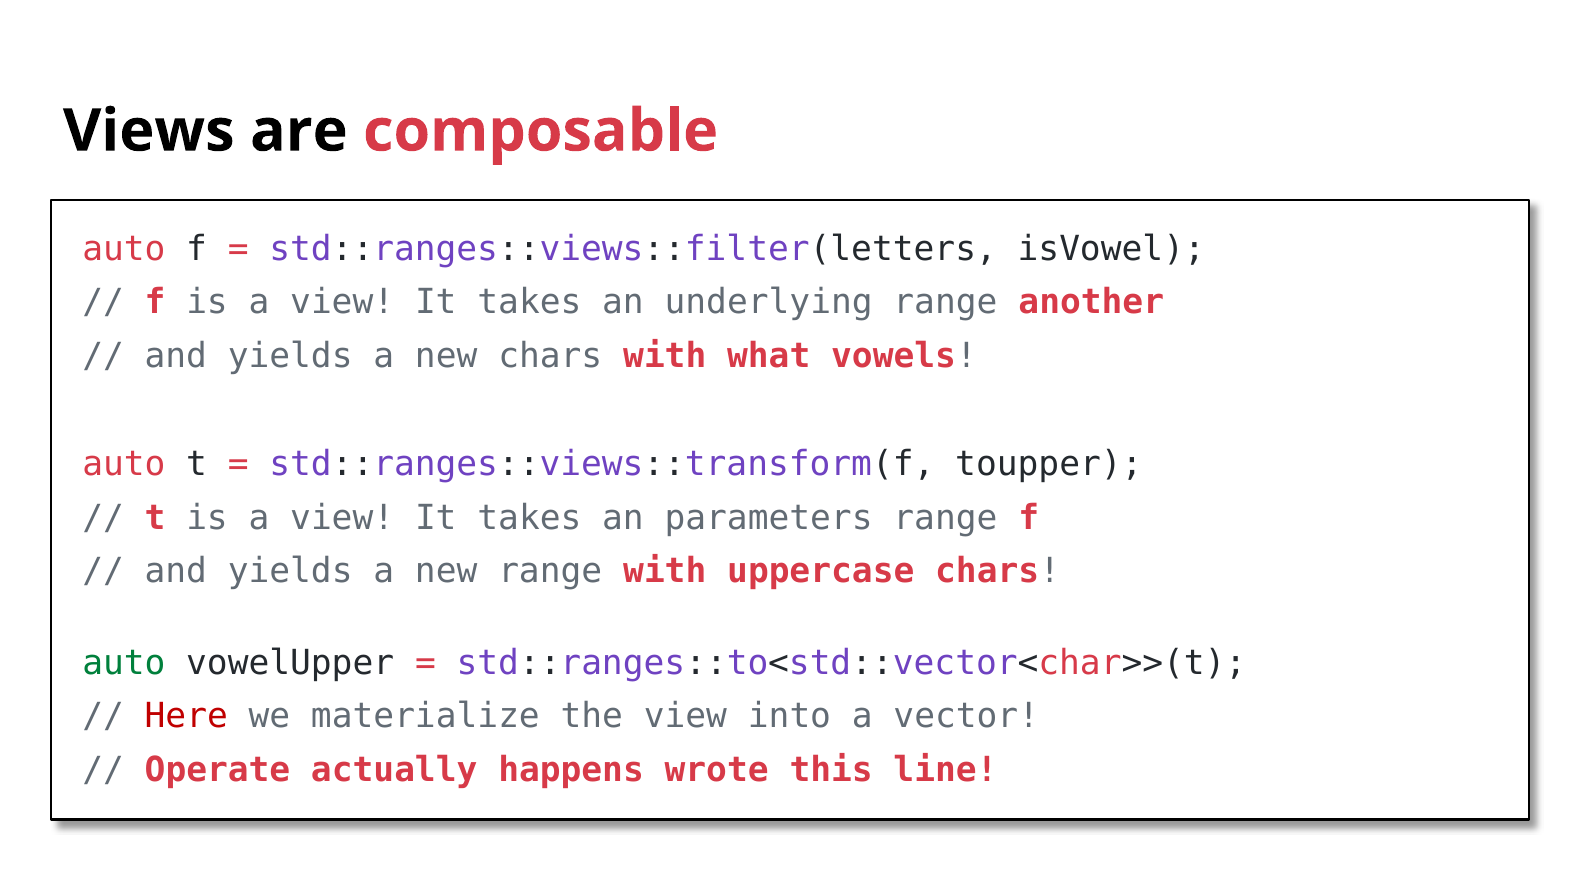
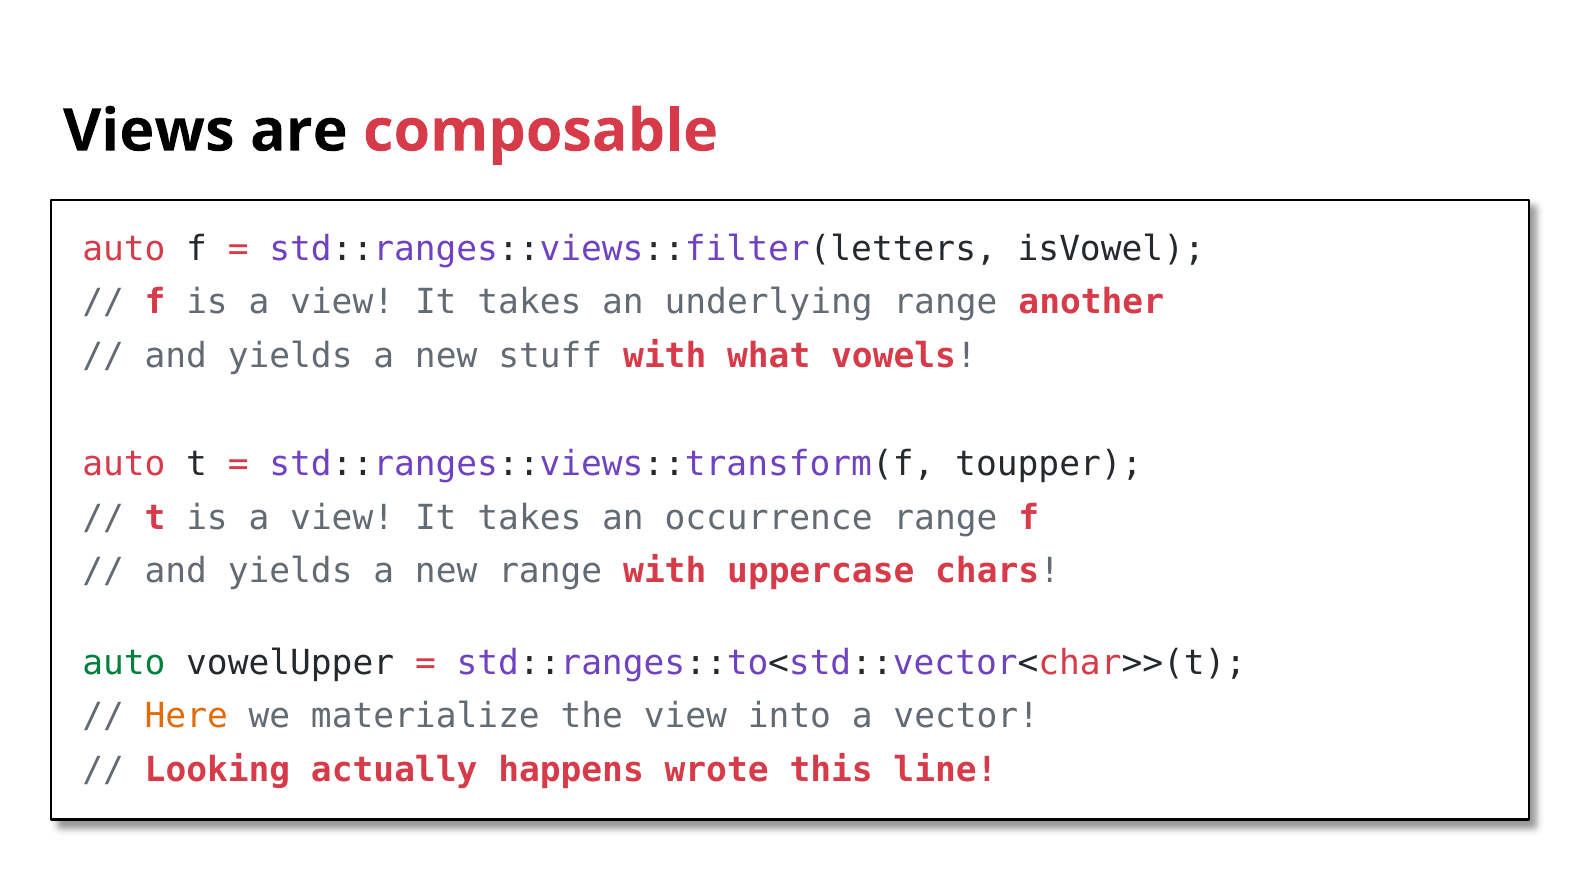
new chars: chars -> stuff
parameters: parameters -> occurrence
Here colour: red -> orange
Operate: Operate -> Looking
